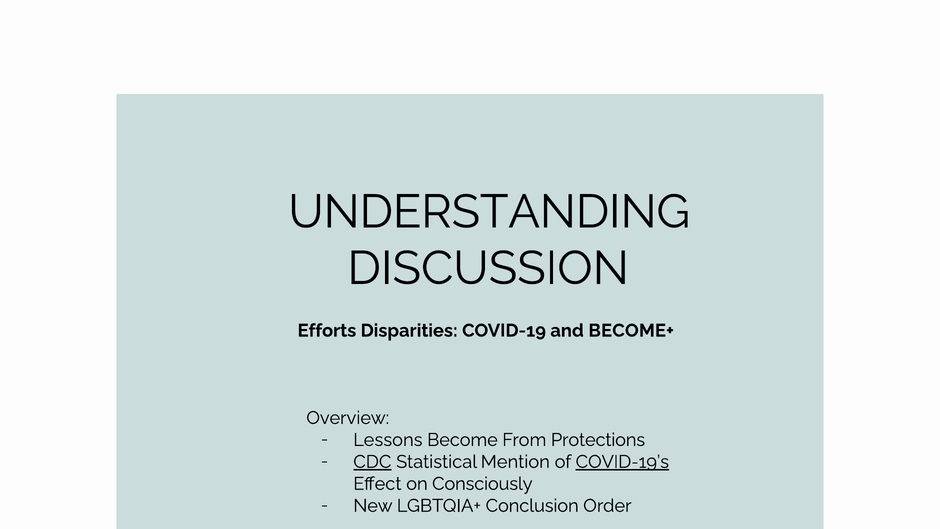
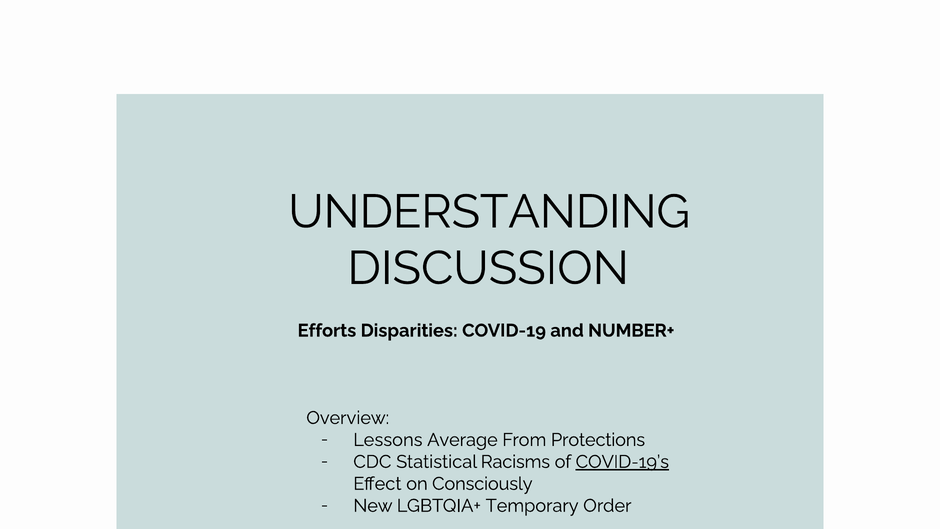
BECOME+: BECOME+ -> NUMBER+
Become: Become -> Average
CDC underline: present -> none
Mention: Mention -> Racisms
Conclusion: Conclusion -> Temporary
